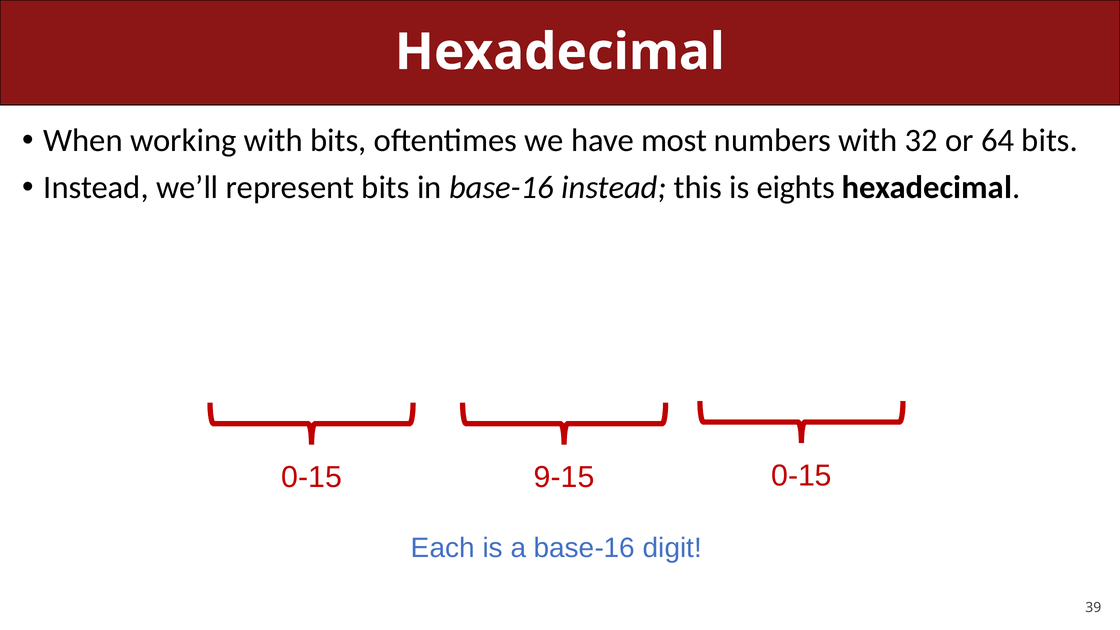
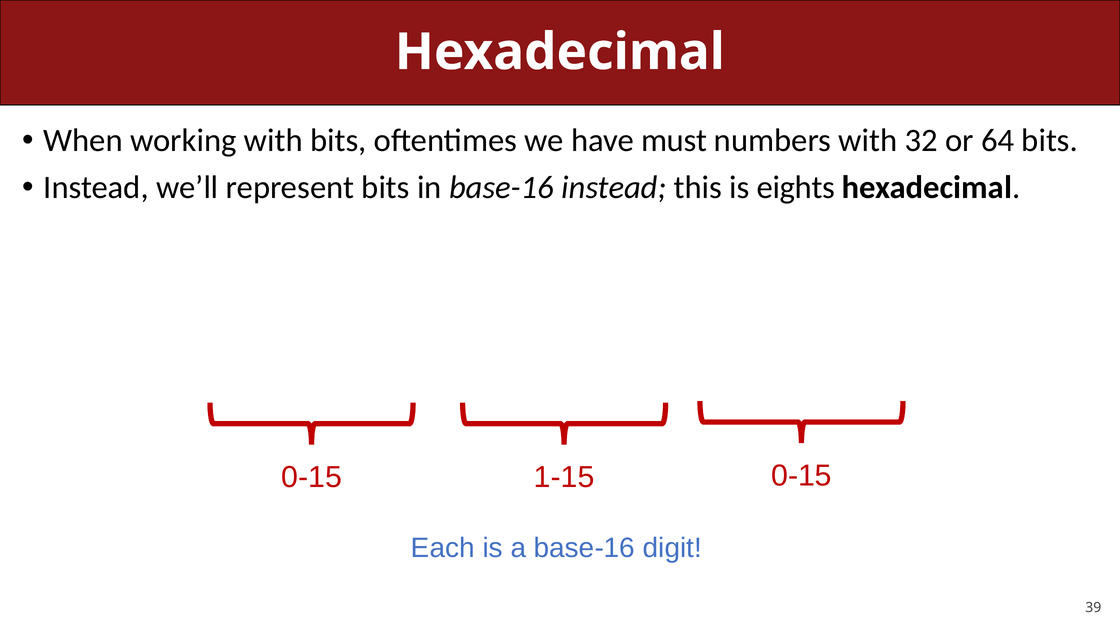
most: most -> must
9-15: 9-15 -> 1-15
